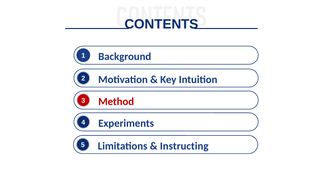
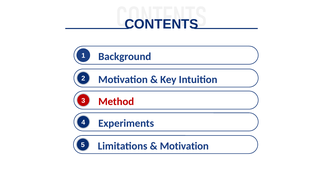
Instructing at (184, 146): Instructing -> Motivation
